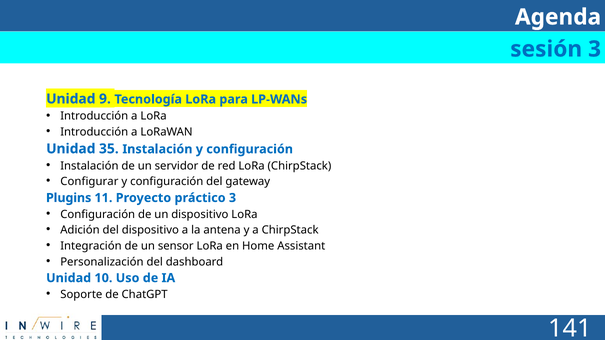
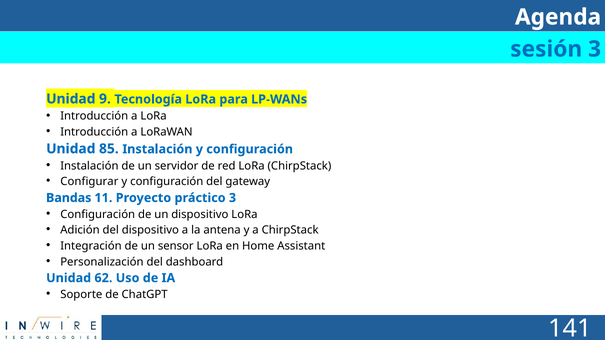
35: 35 -> 85
Plugins: Plugins -> Bandas
10: 10 -> 62
